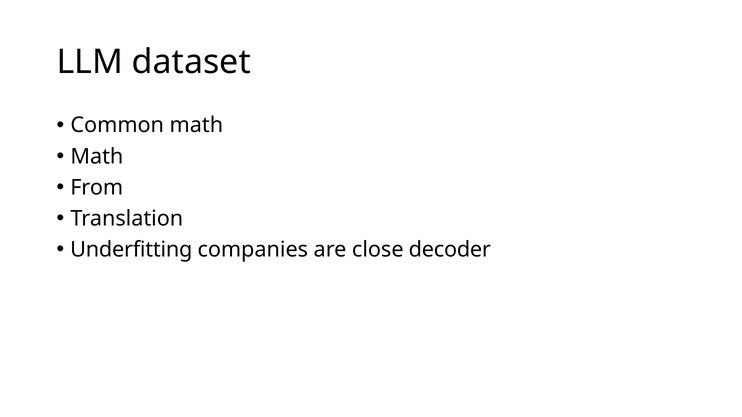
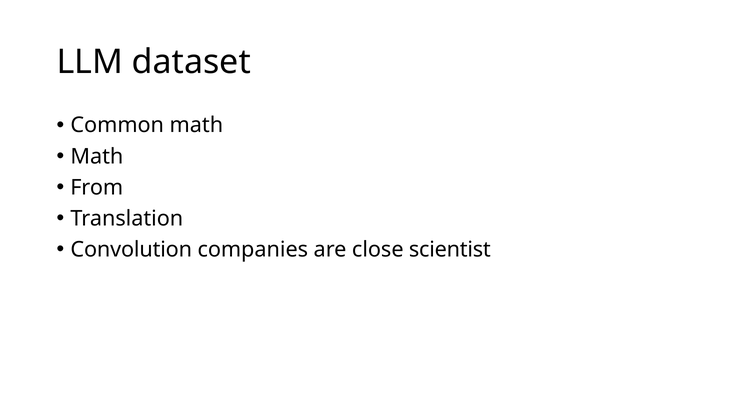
Underfitting: Underfitting -> Convolution
decoder: decoder -> scientist
